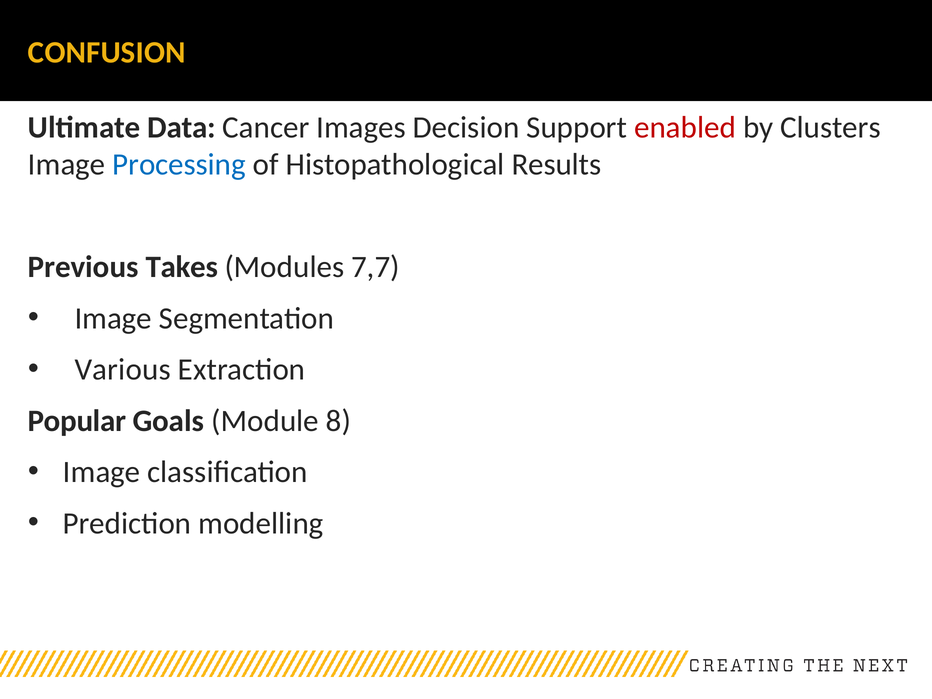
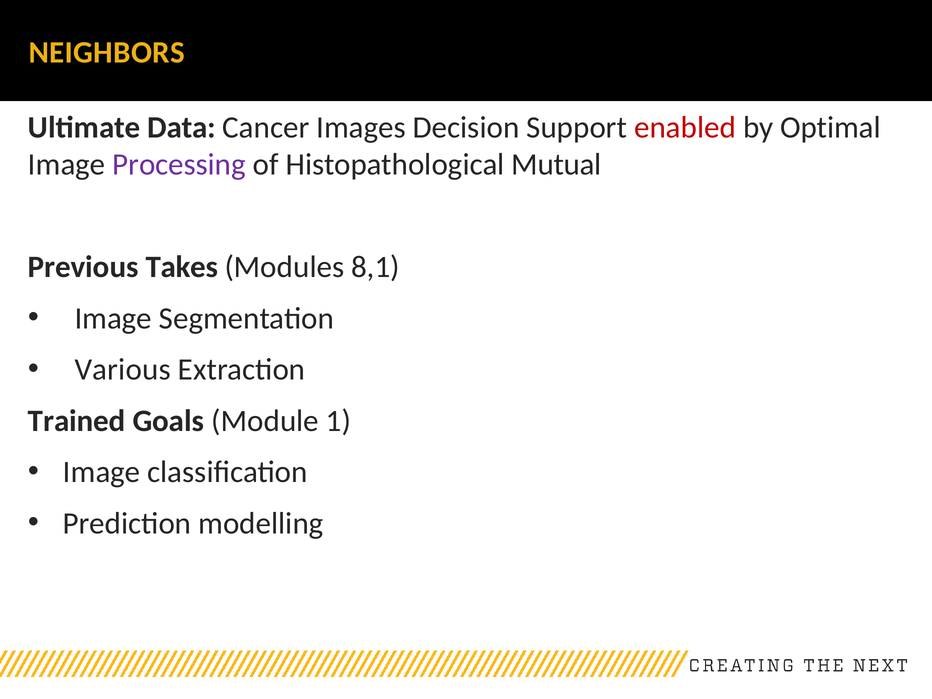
CONFUSION: CONFUSION -> NEIGHBORS
Clusters: Clusters -> Optimal
Processing colour: blue -> purple
Results: Results -> Mutual
7,7: 7,7 -> 8,1
Popular: Popular -> Trained
8: 8 -> 1
